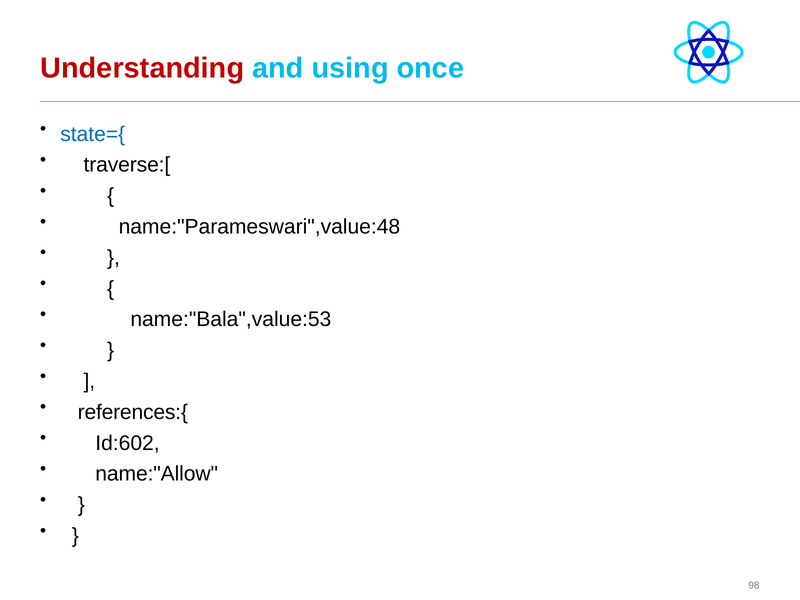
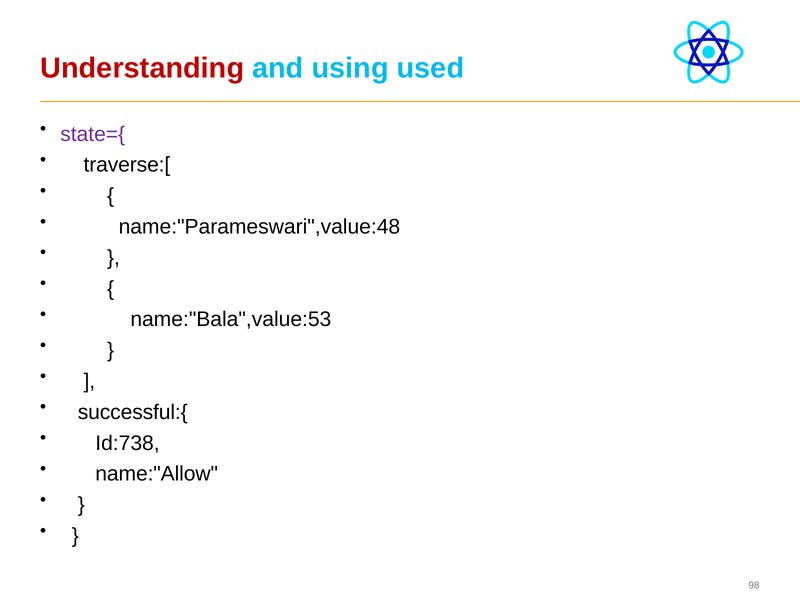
once: once -> used
state={ colour: blue -> purple
references:{: references:{ -> successful:{
Id:602: Id:602 -> Id:738
